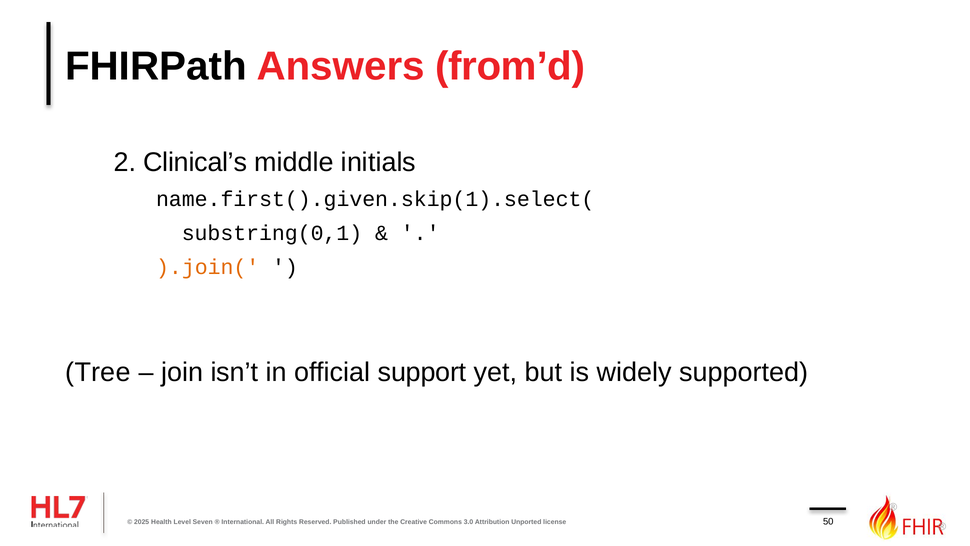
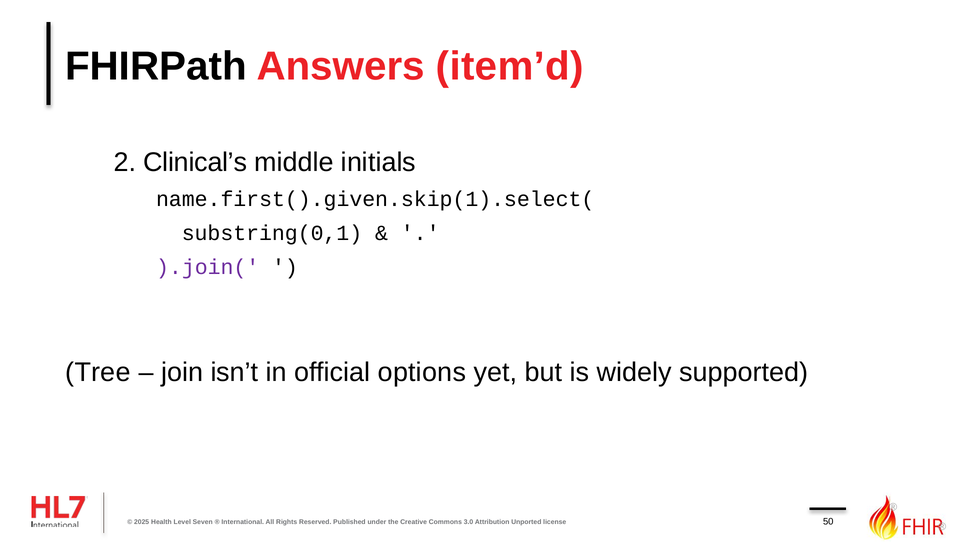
from’d: from’d -> item’d
).join( colour: orange -> purple
support: support -> options
